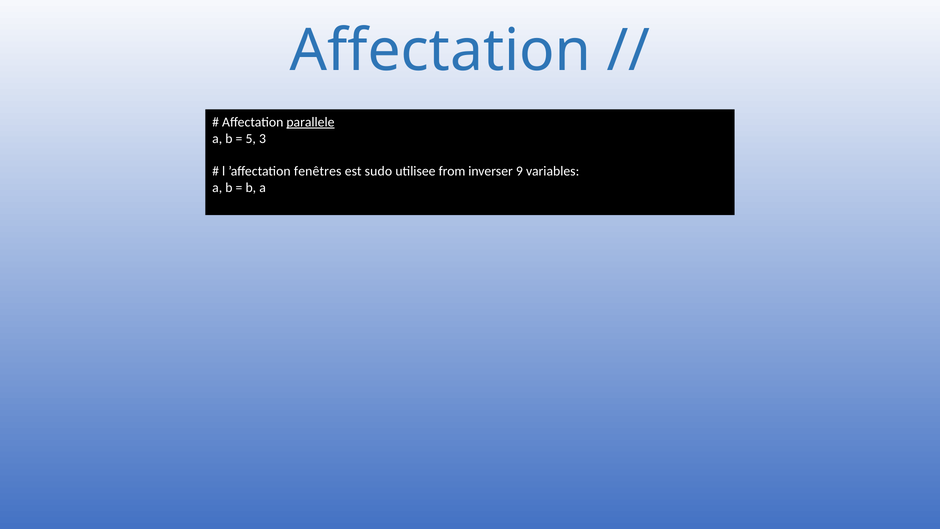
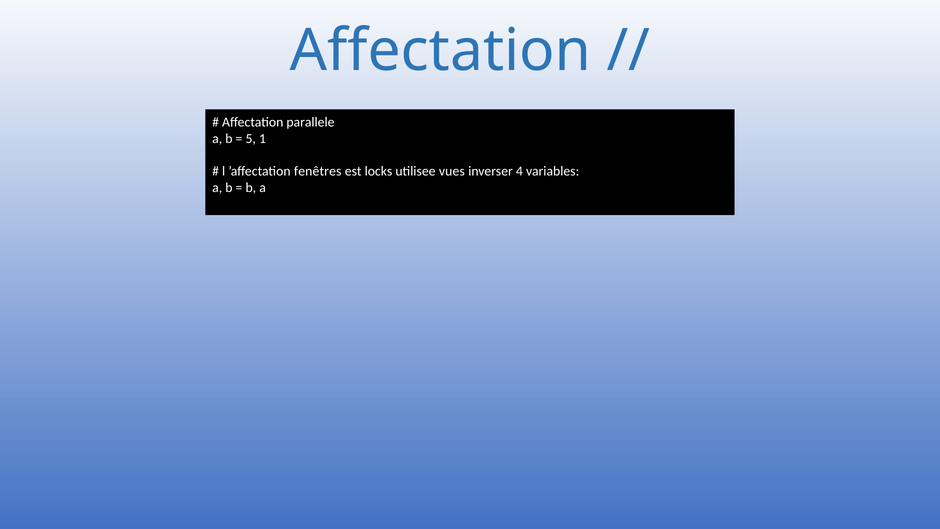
parallele underline: present -> none
3: 3 -> 1
sudo: sudo -> locks
from: from -> vues
9: 9 -> 4
